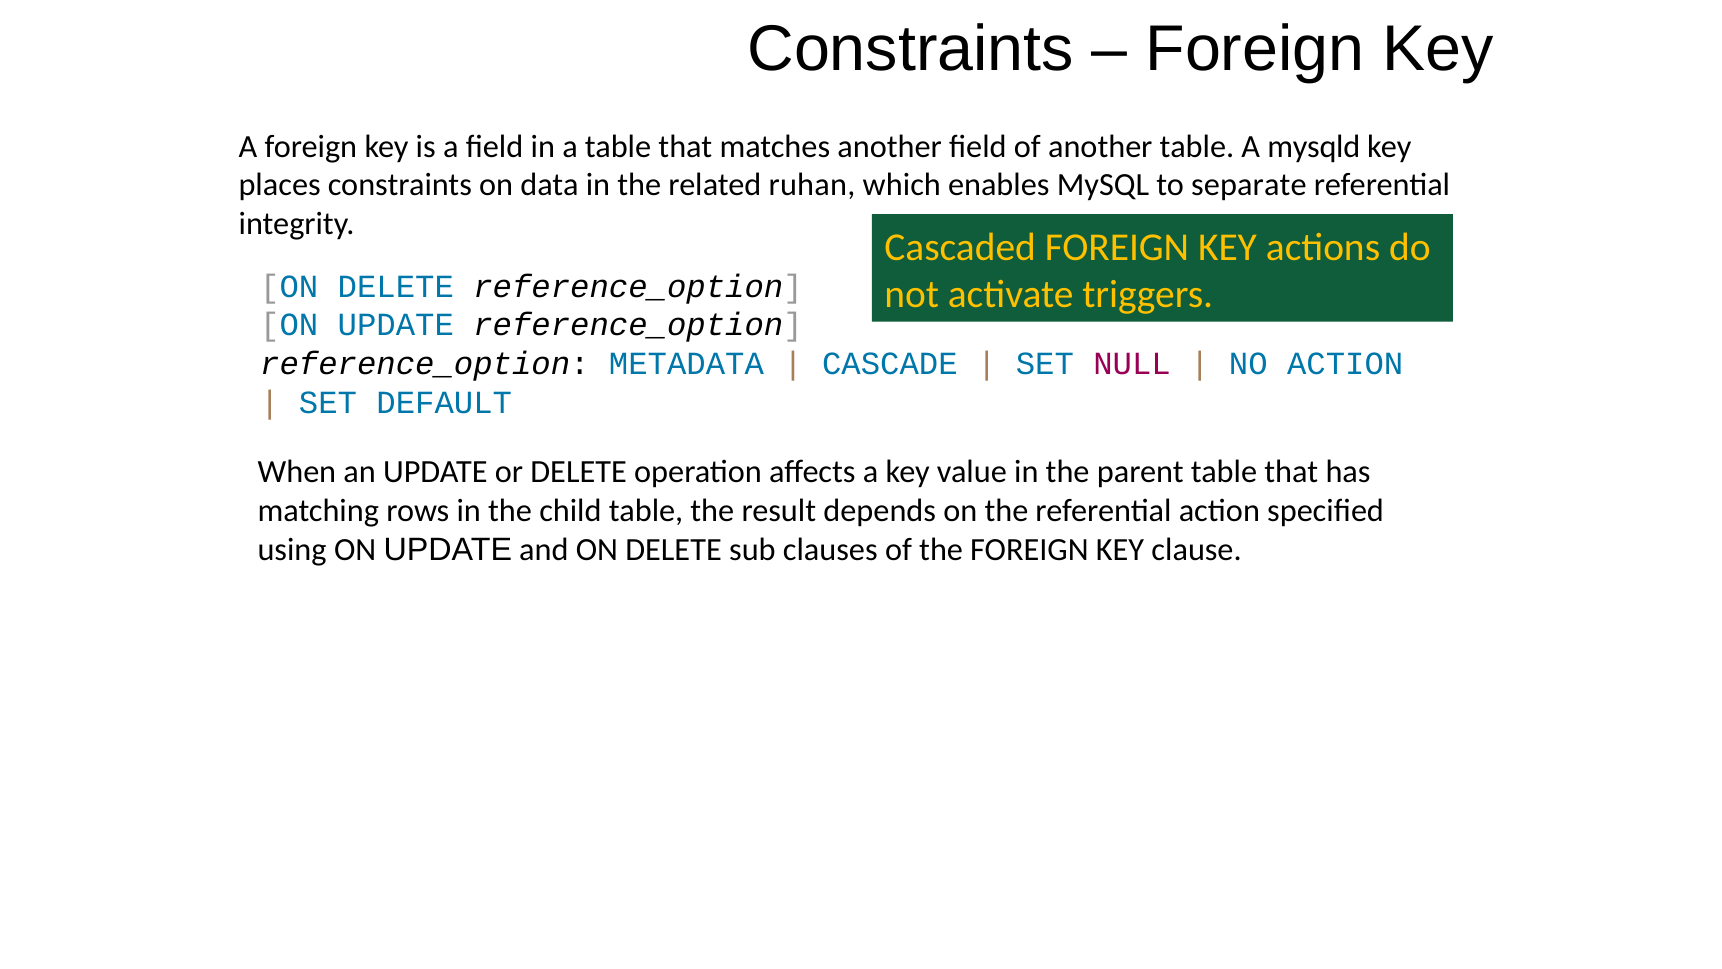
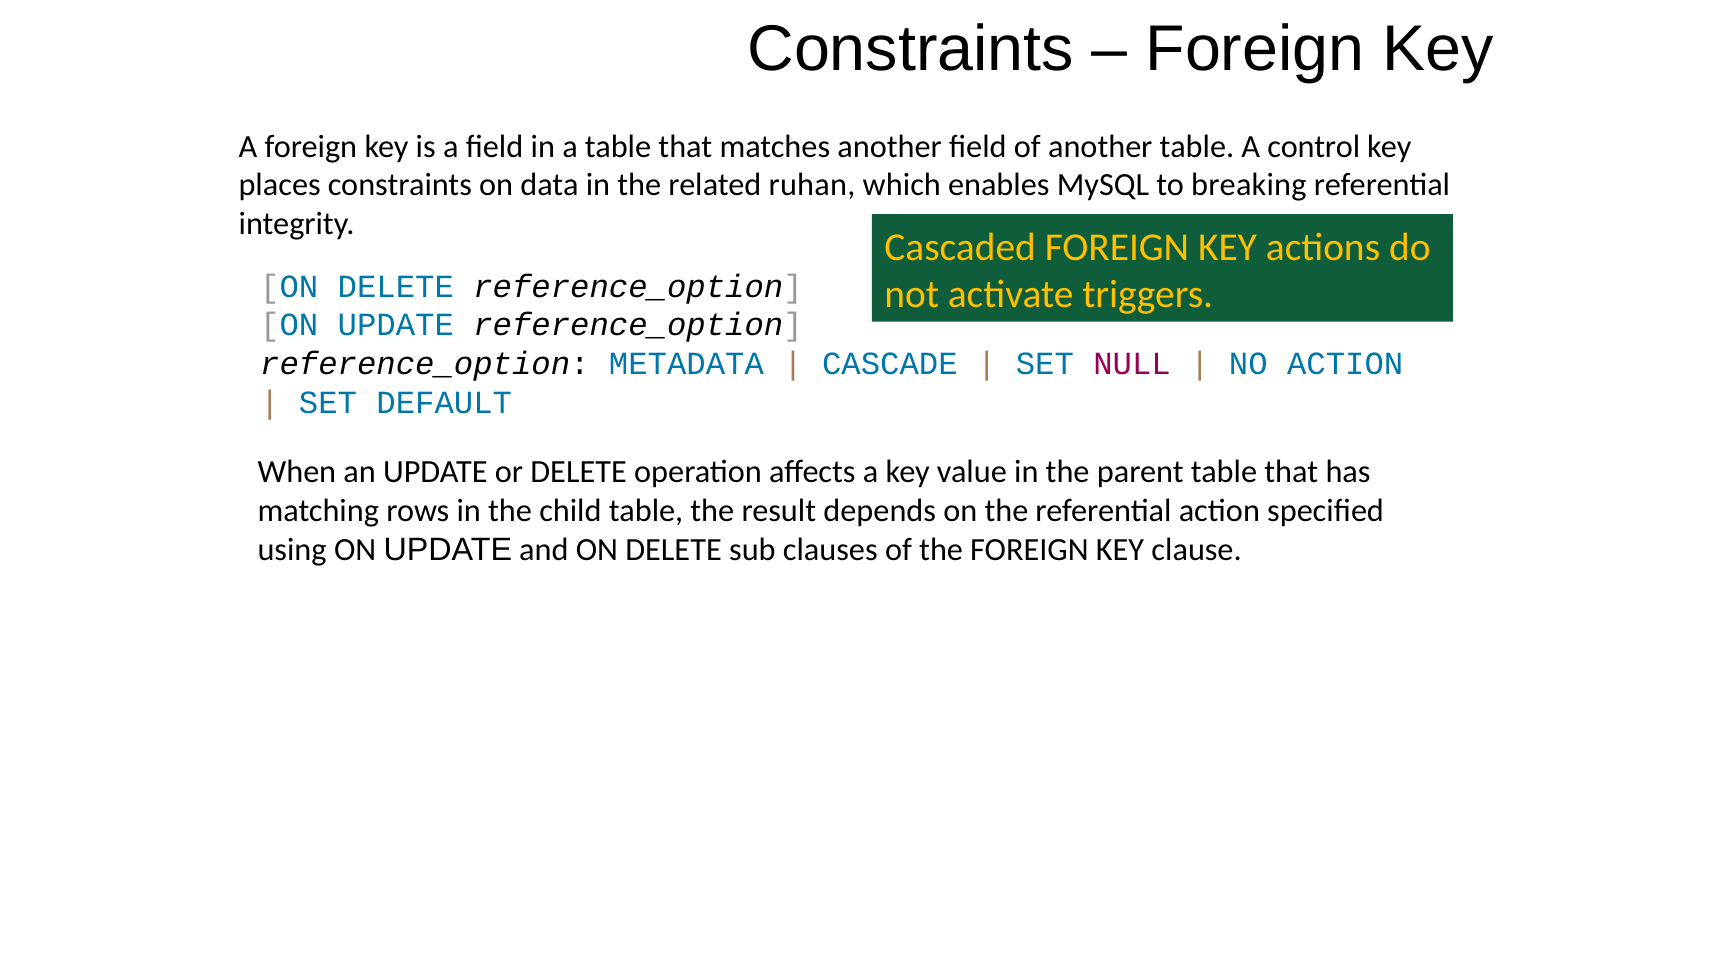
mysqld: mysqld -> control
separate: separate -> breaking
